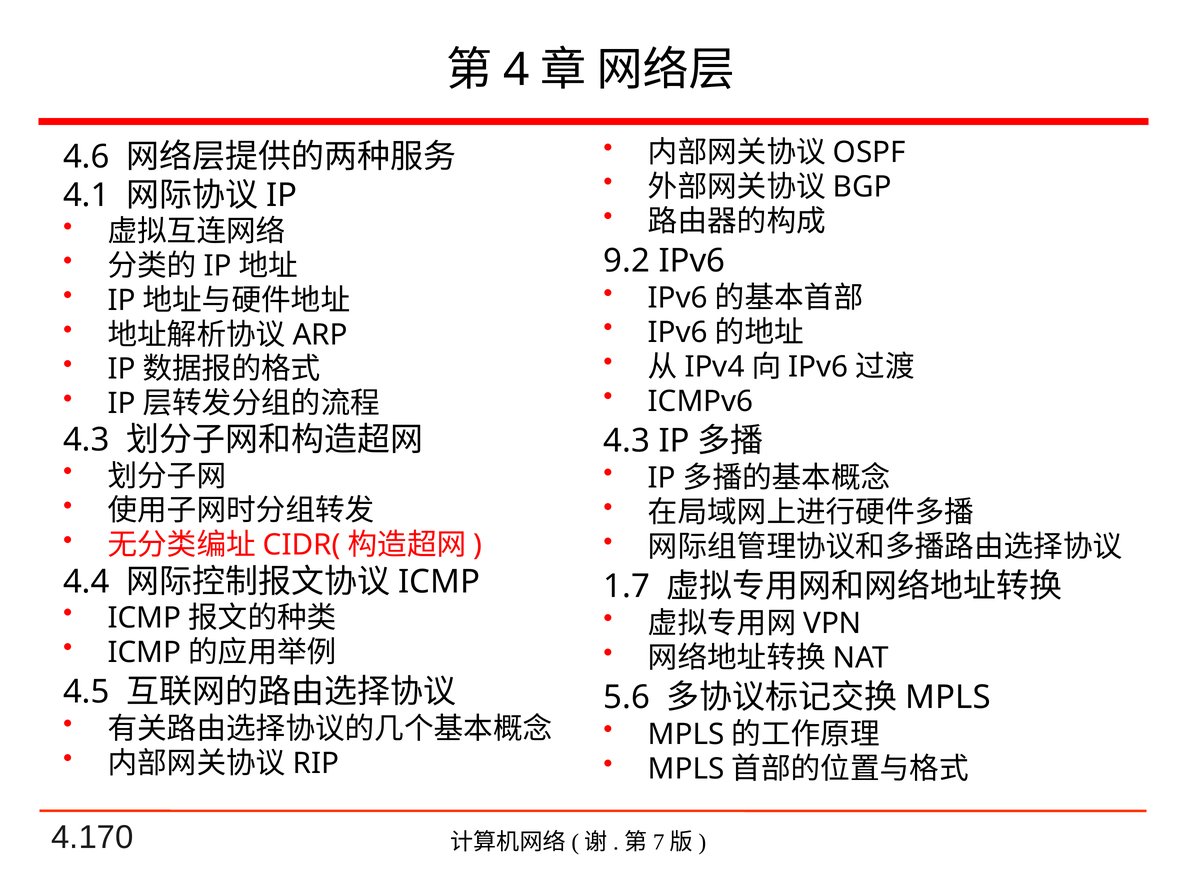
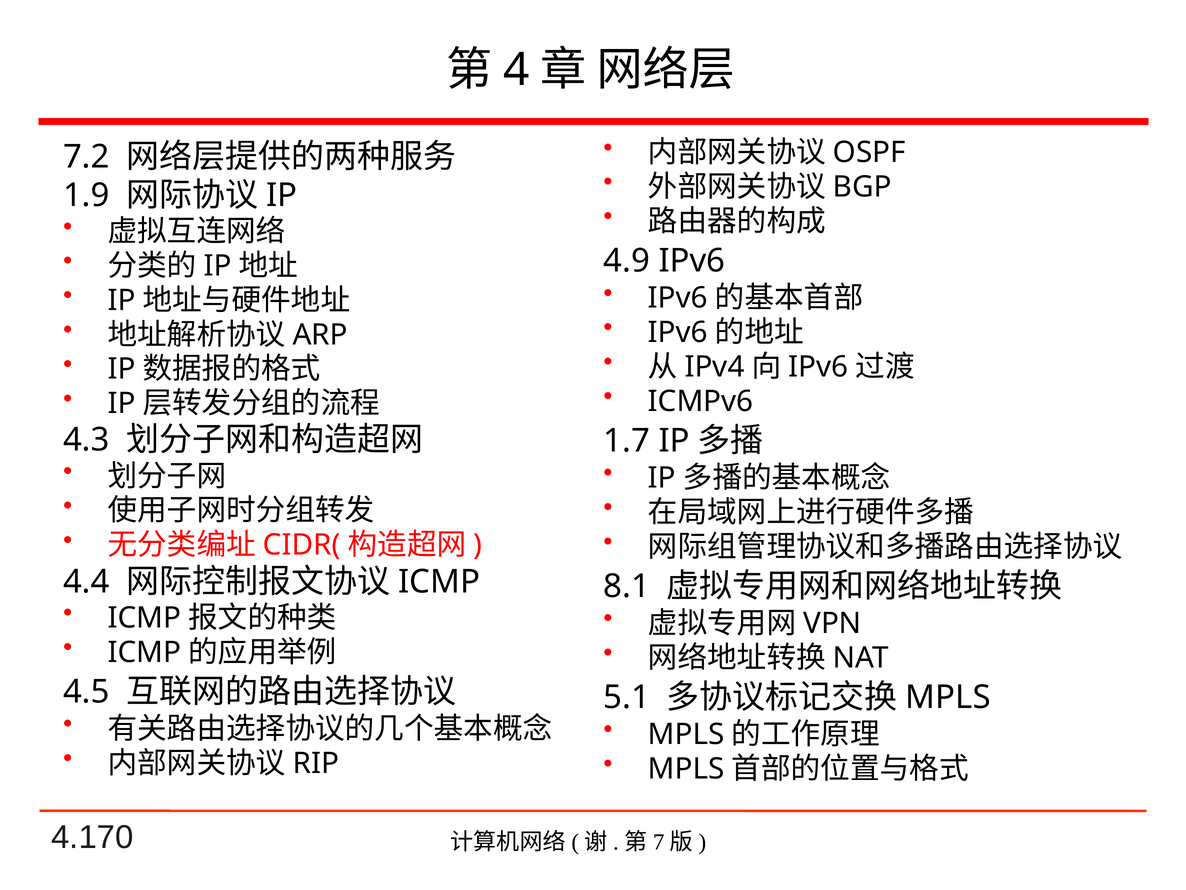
4.6: 4.6 -> 7.2
4.1: 4.1 -> 1.9
9.2: 9.2 -> 4.9
4.3 at (627, 441): 4.3 -> 1.7
1.7: 1.7 -> 8.1
5.6: 5.6 -> 5.1
